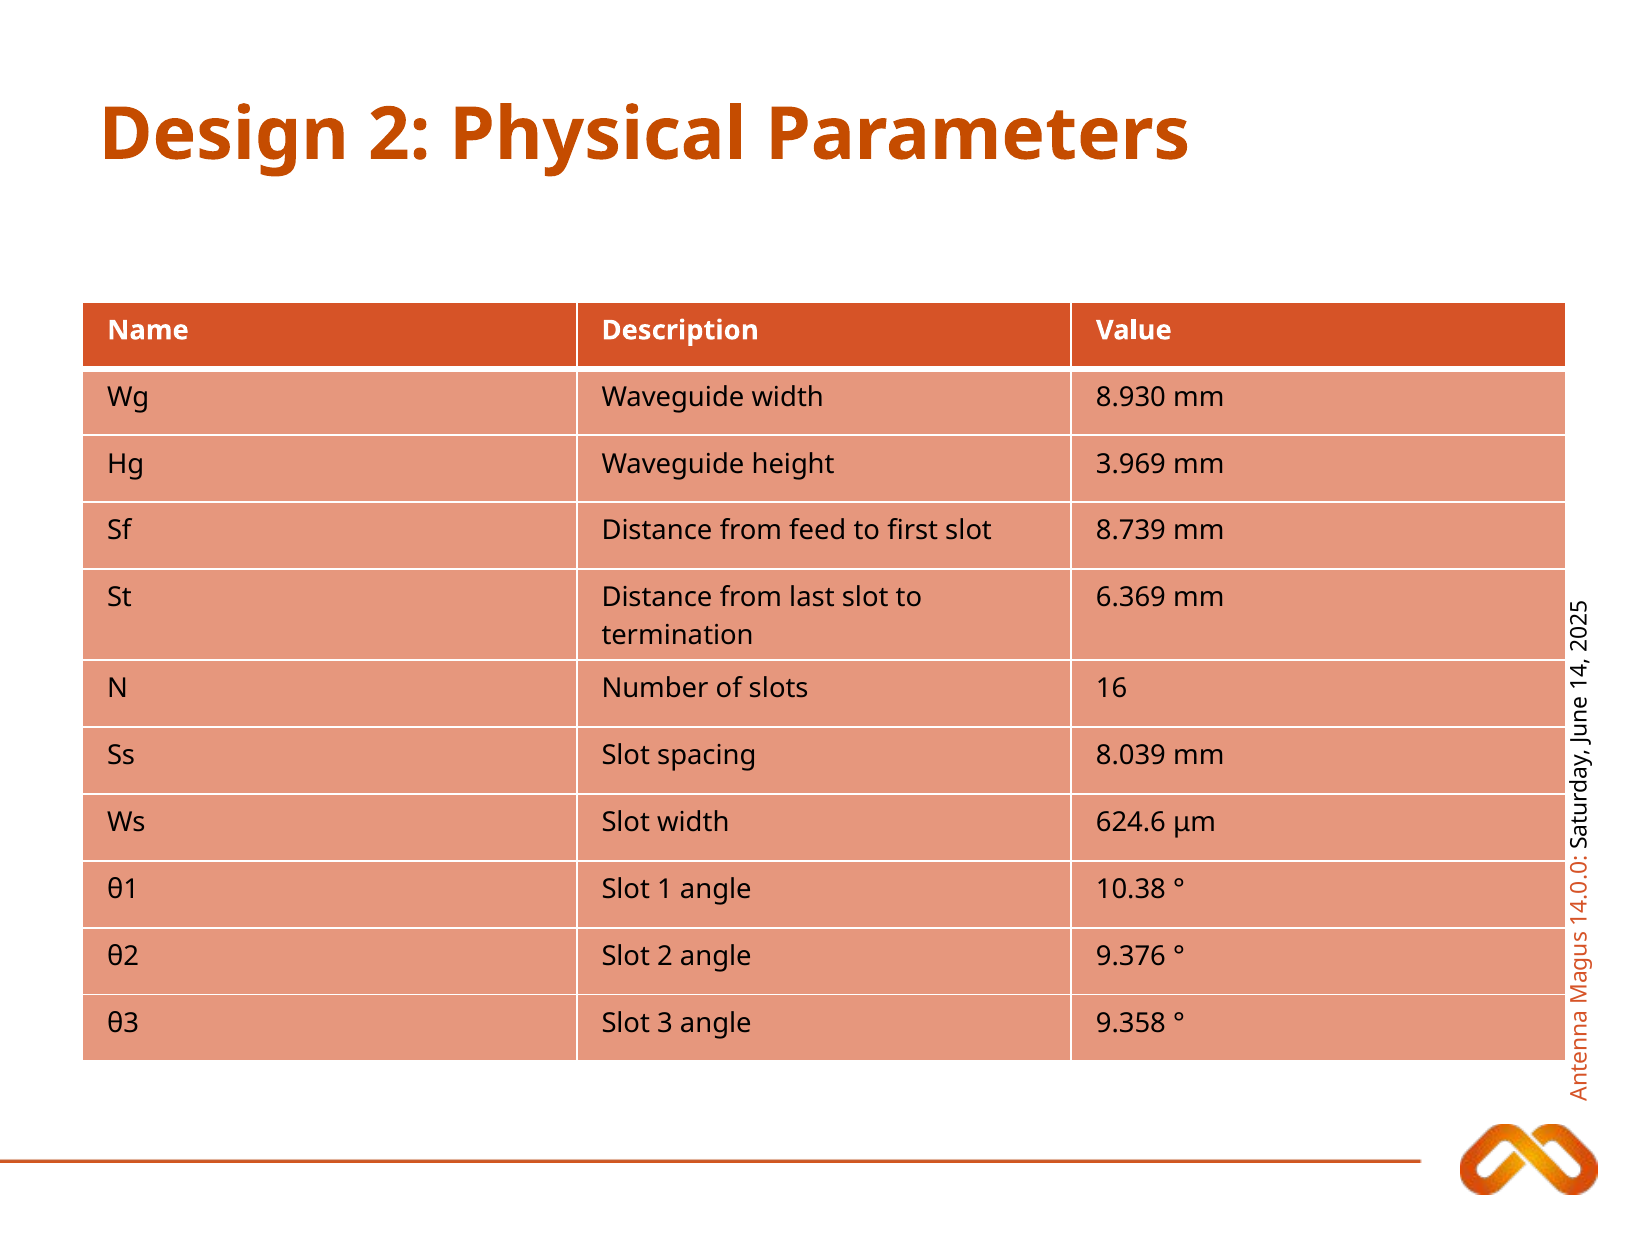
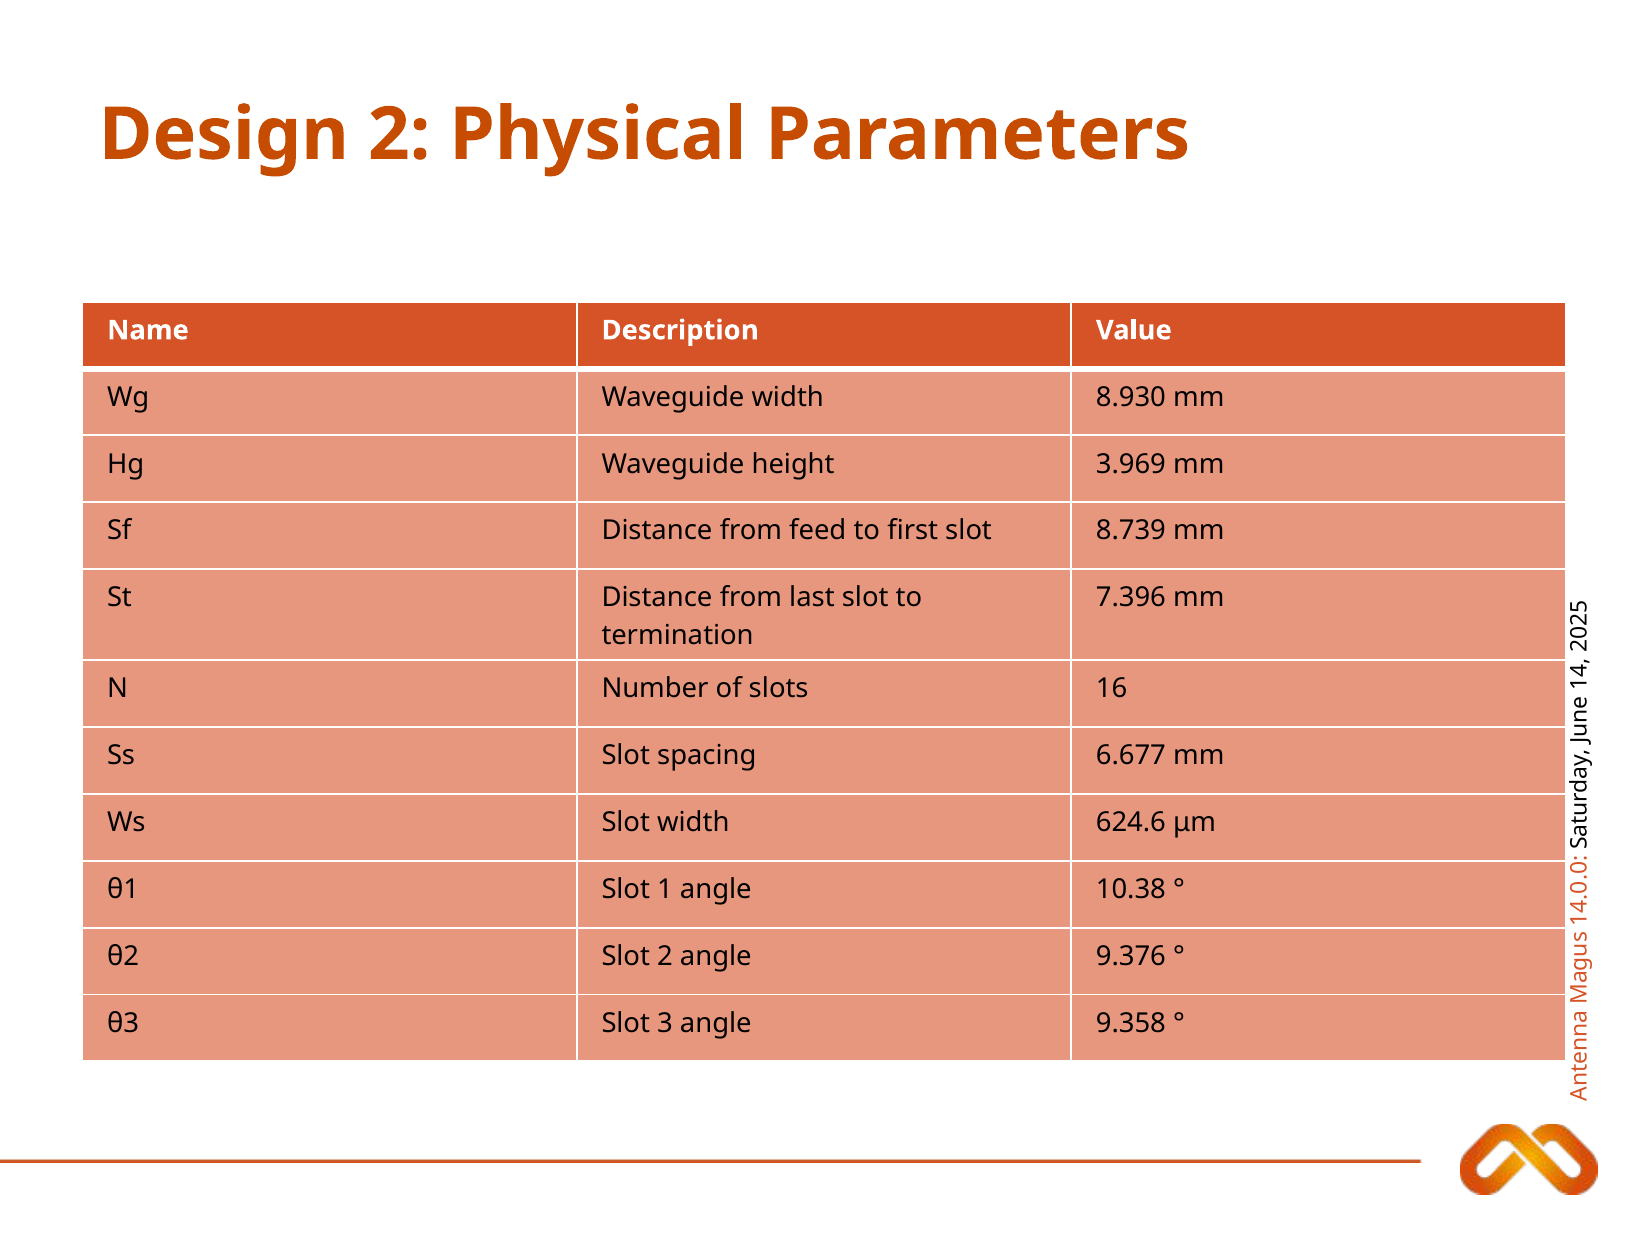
6.369: 6.369 -> 7.396
8.039: 8.039 -> 6.677
